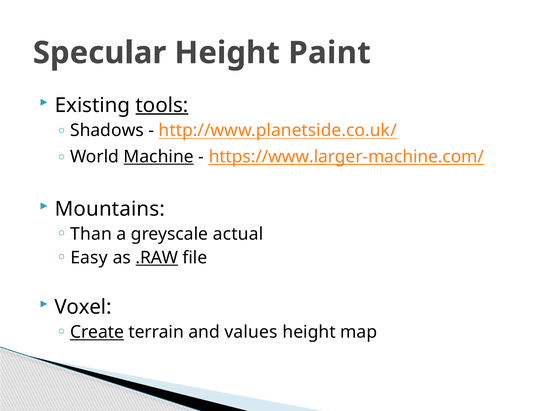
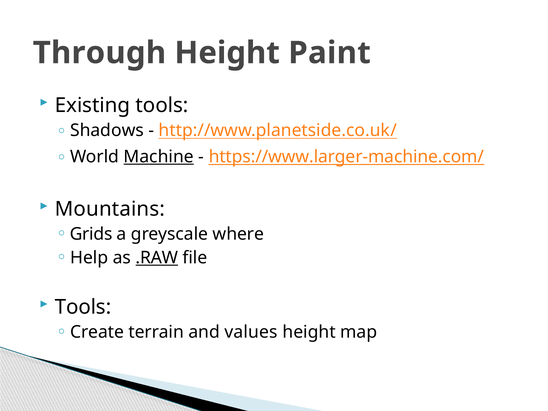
Specular: Specular -> Through
tools at (162, 105) underline: present -> none
Than: Than -> Grids
actual: actual -> where
Easy: Easy -> Help
Voxel at (83, 307): Voxel -> Tools
Create underline: present -> none
